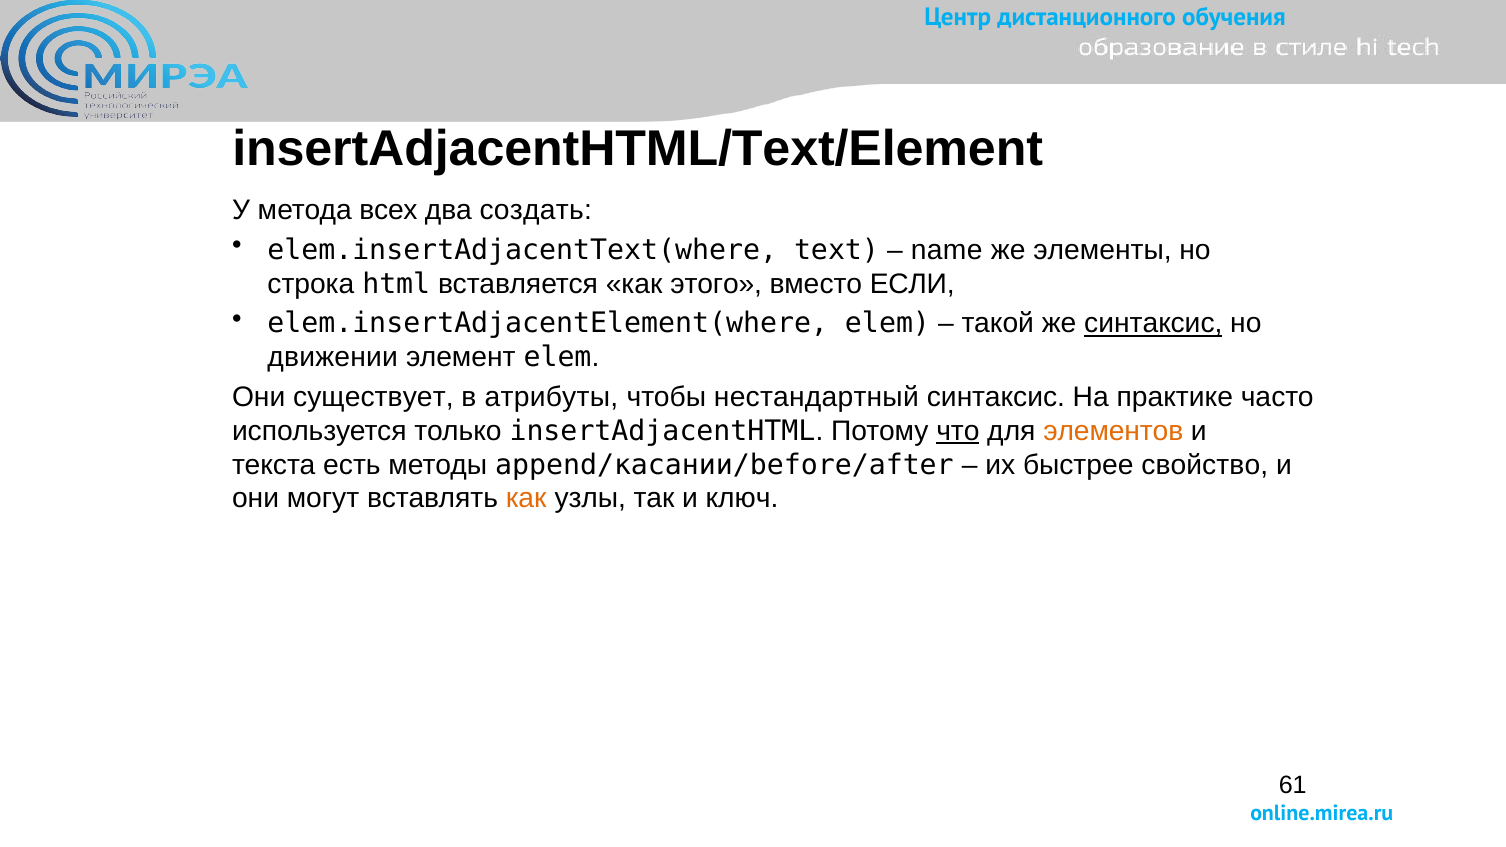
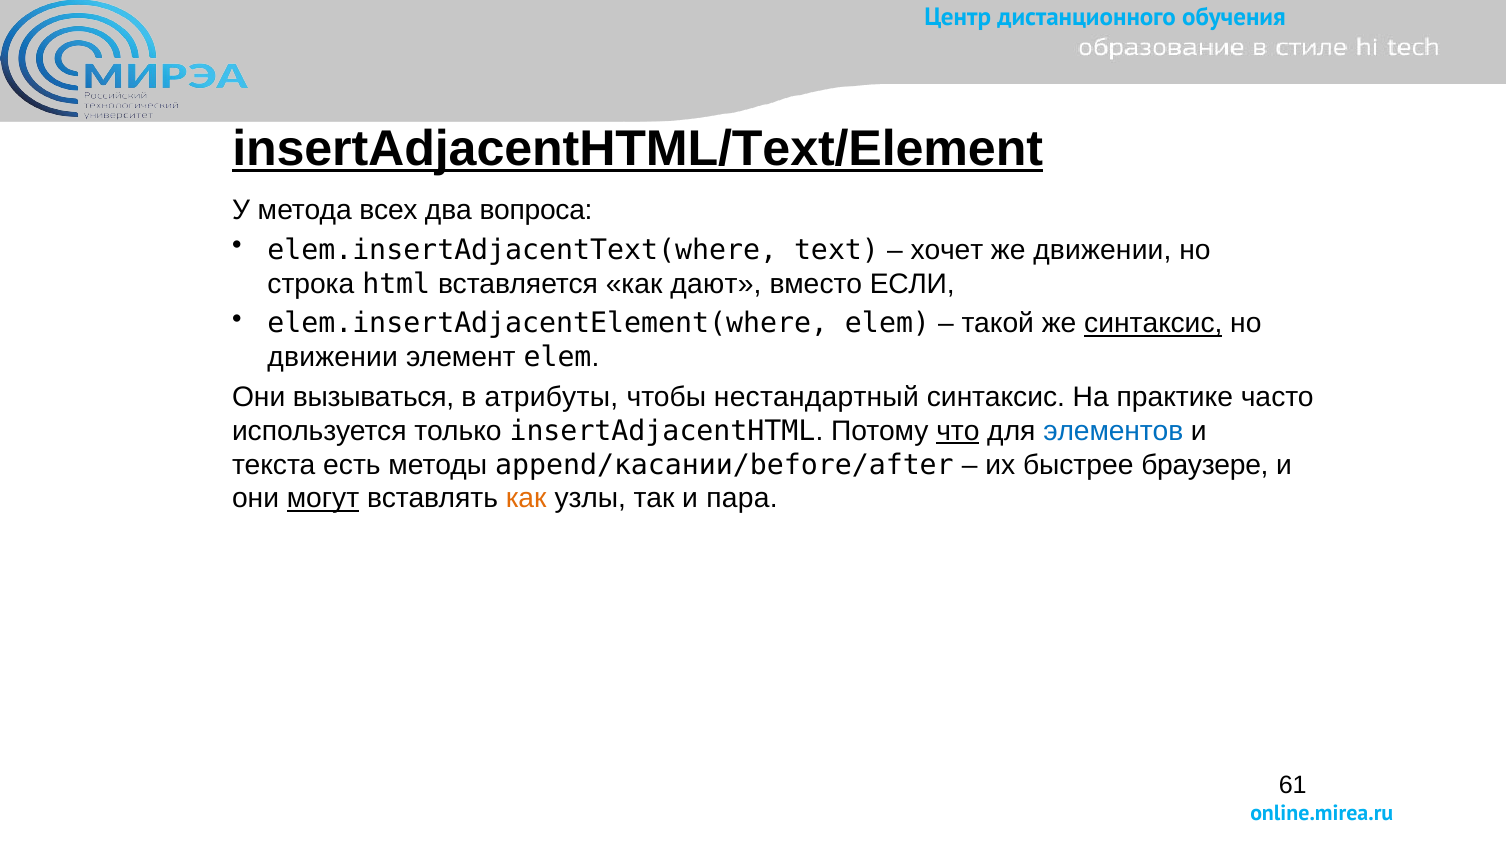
insertAdjacentHTML/Text/Element underline: none -> present
создать: создать -> вопроса
name: name -> хочет
же элементы: элементы -> движении
этого: этого -> дают
существует: существует -> вызываться
элементов colour: orange -> blue
свойство: свойство -> браузере
могут underline: none -> present
ключ: ключ -> пара
